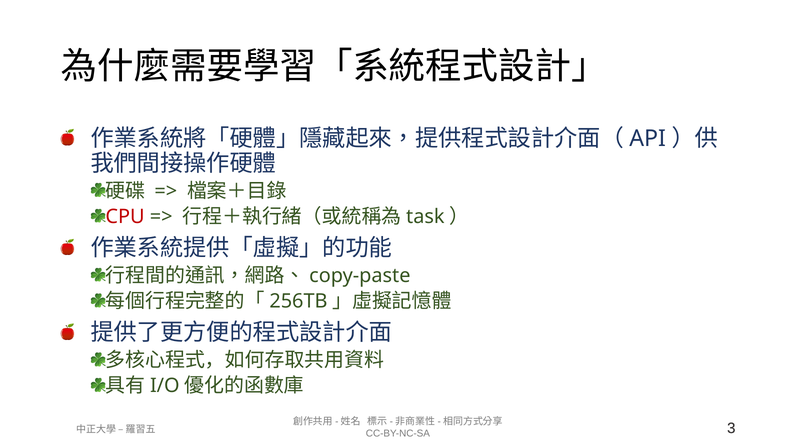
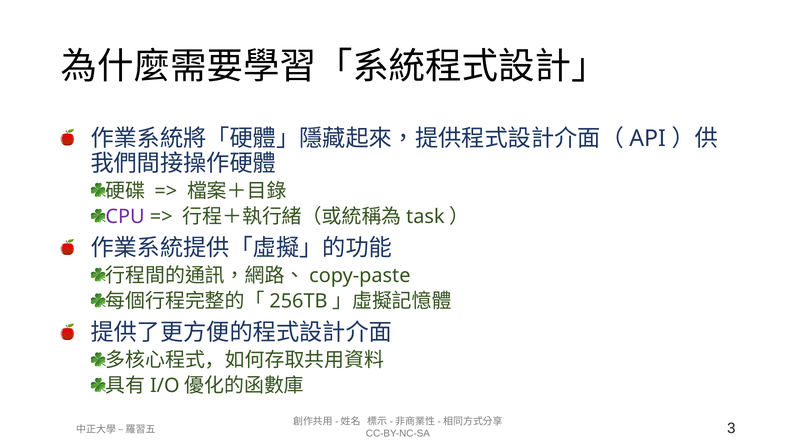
CPU colour: red -> purple
